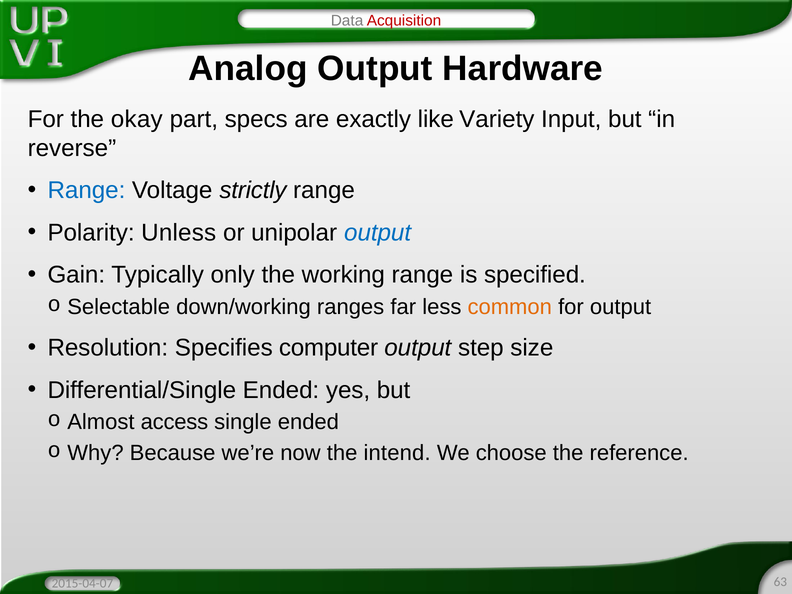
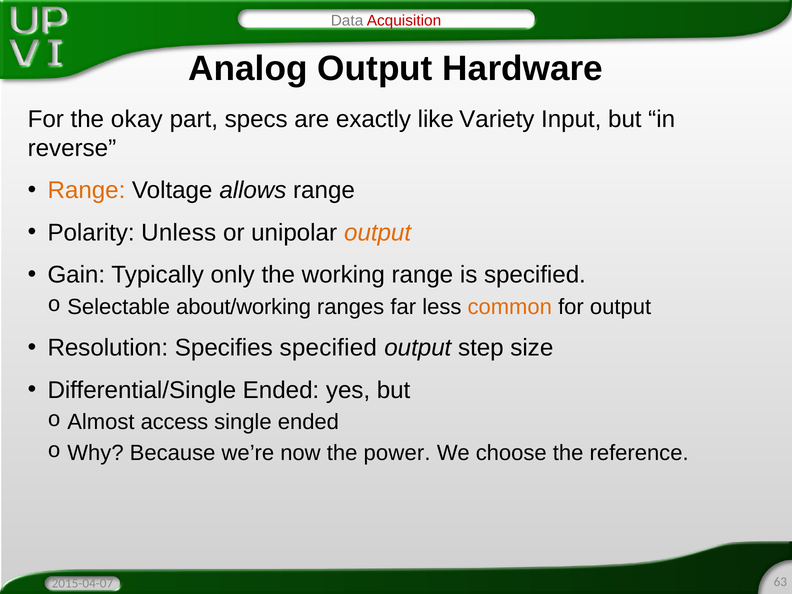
Range at (86, 190) colour: blue -> orange
strictly: strictly -> allows
output at (378, 233) colour: blue -> orange
down/working: down/working -> about/working
Specifies computer: computer -> specified
intend: intend -> power
